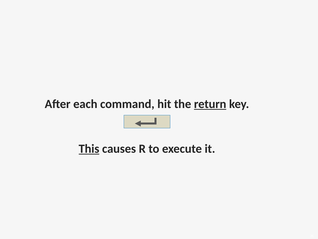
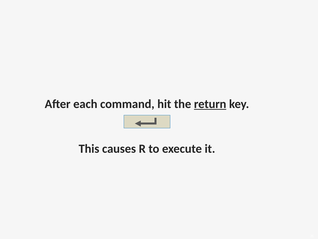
This underline: present -> none
